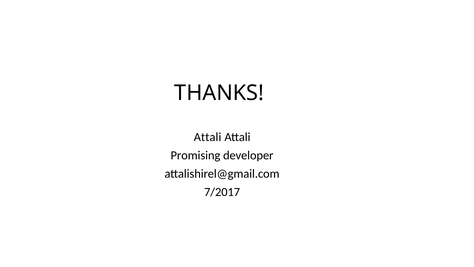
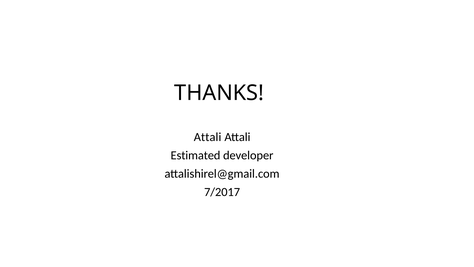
Promising: Promising -> Estimated
